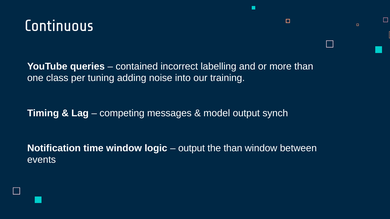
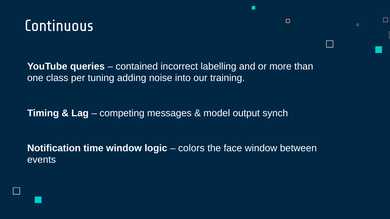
output at (192, 148): output -> colors
the than: than -> face
